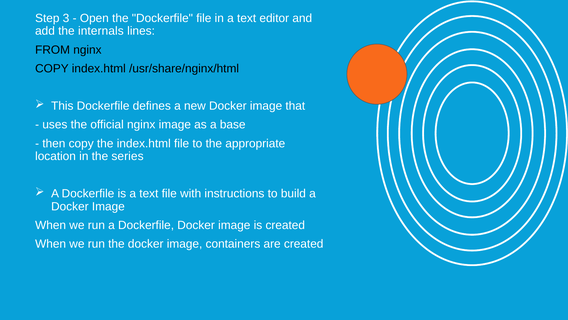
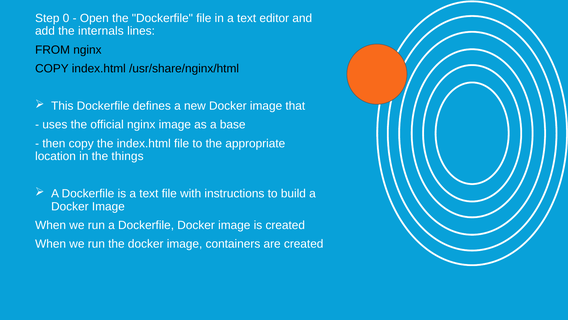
3: 3 -> 0
series: series -> things
